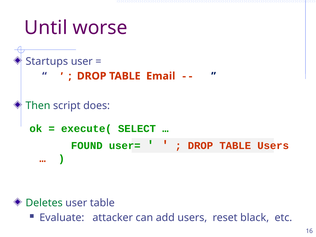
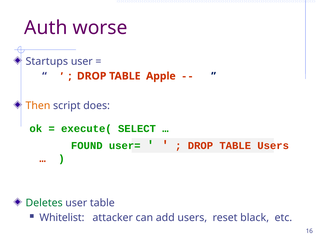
Until: Until -> Auth
Email: Email -> Apple
Then colour: green -> orange
Evaluate: Evaluate -> Whitelist
